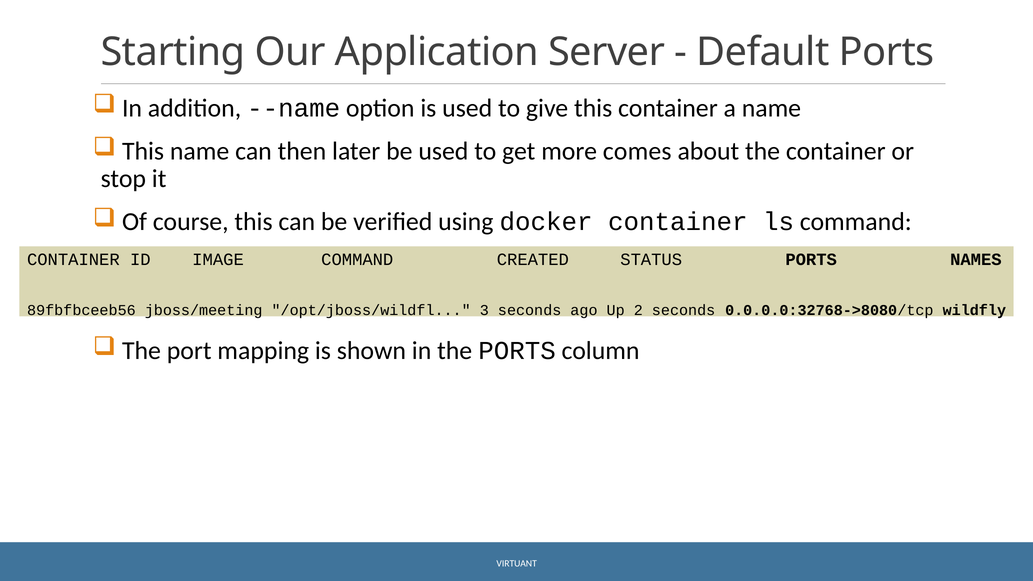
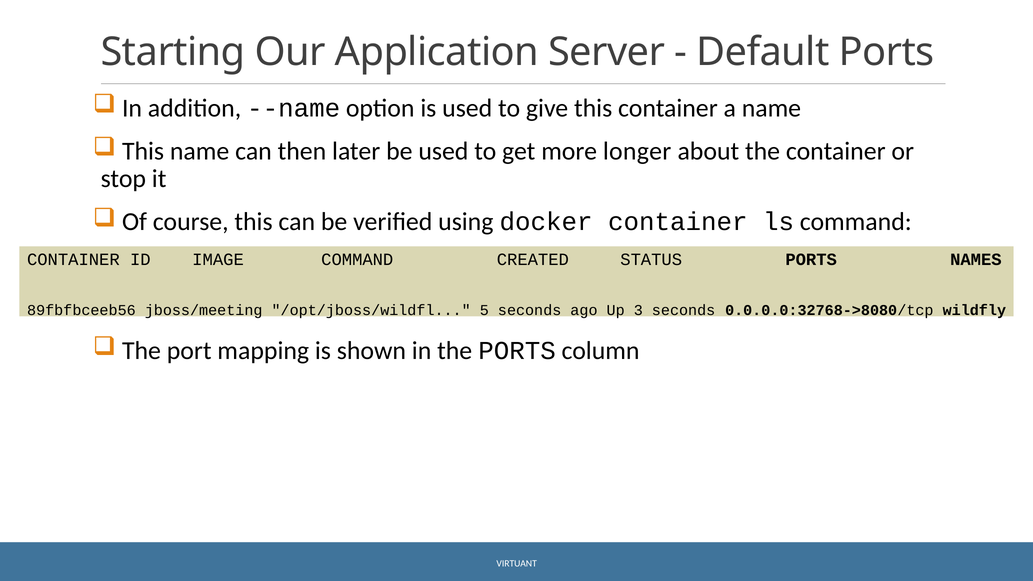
comes: comes -> longer
3: 3 -> 5
2: 2 -> 3
